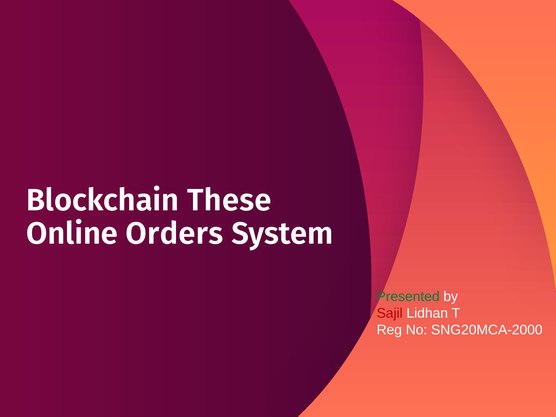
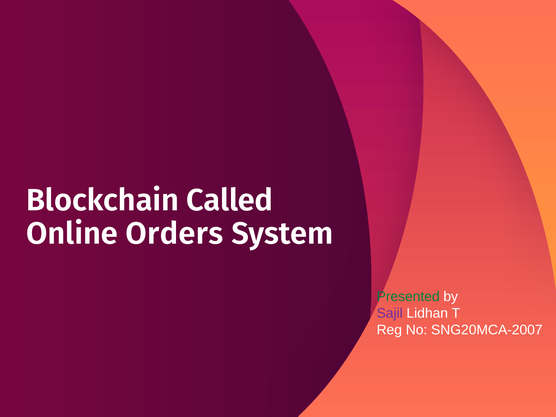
These: These -> Called
Sajil colour: red -> purple
SNG20MCA-2000: SNG20MCA-2000 -> SNG20MCA-2007
